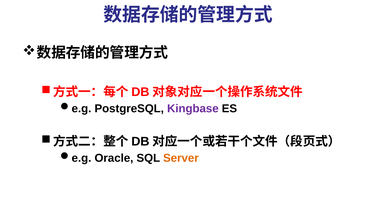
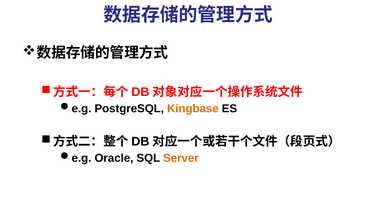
Kingbase colour: purple -> orange
